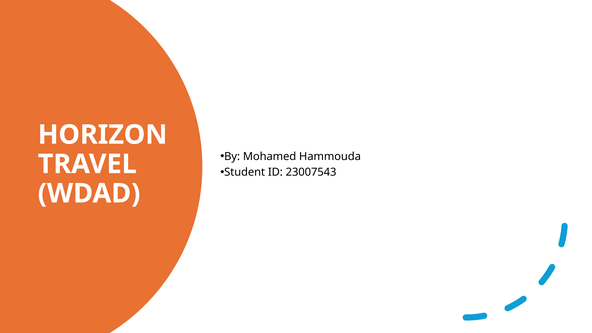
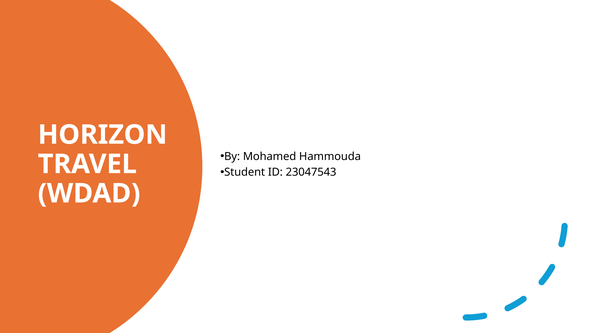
23007543: 23007543 -> 23047543
